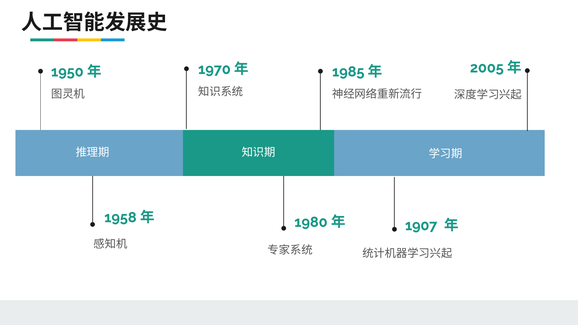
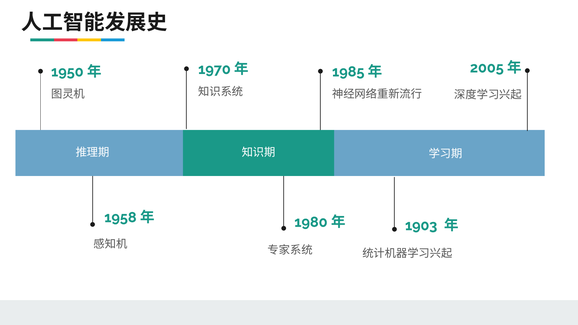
1907: 1907 -> 1903
